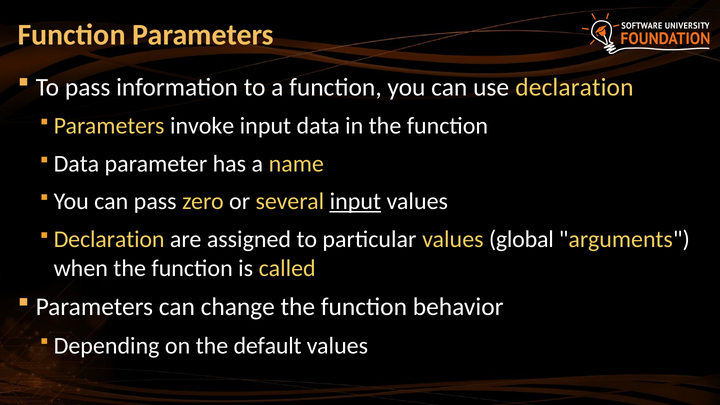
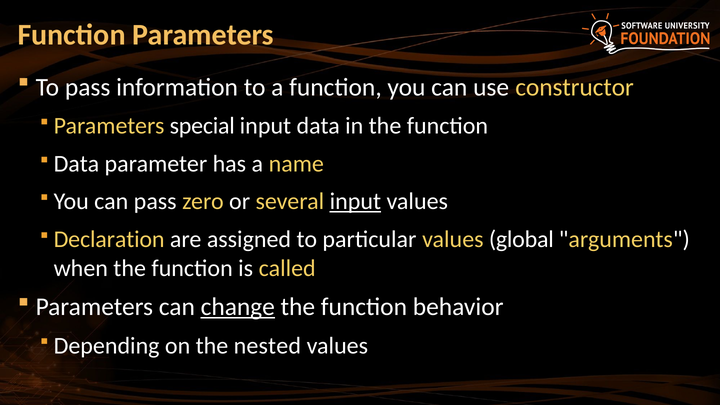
use declaration: declaration -> constructor
invoke: invoke -> special
change underline: none -> present
default: default -> nested
